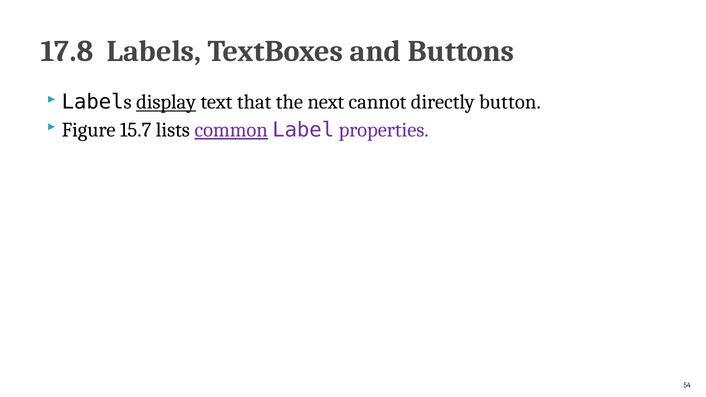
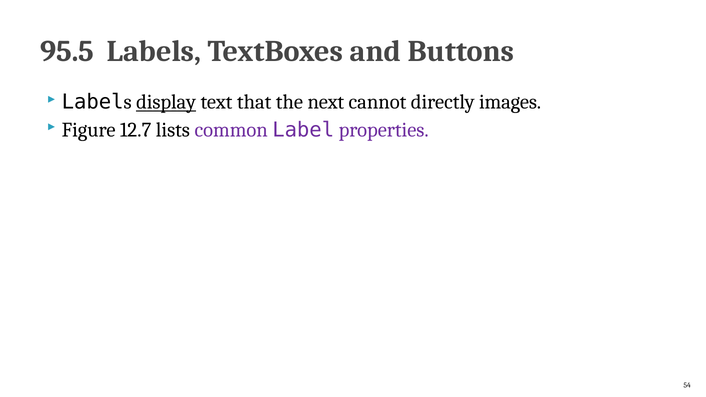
17.8: 17.8 -> 95.5
button: button -> images
15.7: 15.7 -> 12.7
common underline: present -> none
